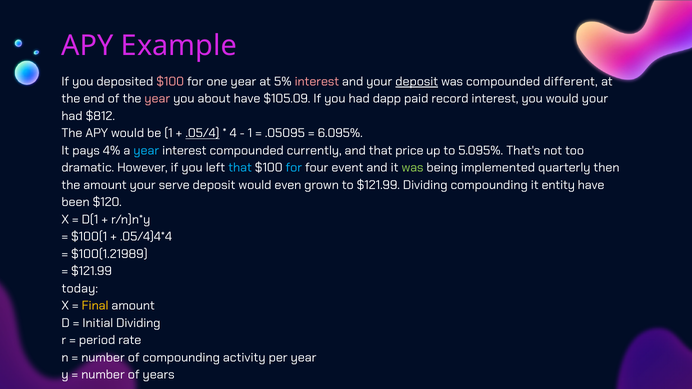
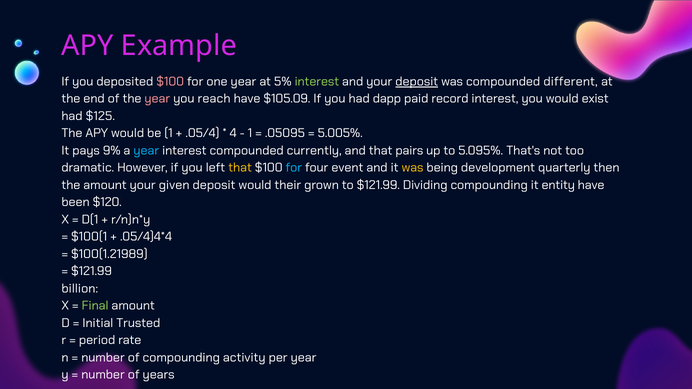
interest at (317, 82) colour: pink -> light green
about: about -> reach
would your: your -> exist
$812: $812 -> $125
.05/4 underline: present -> none
6.095%: 6.095% -> 5.005%
4%: 4% -> 9%
price: price -> pairs
that at (240, 168) colour: light blue -> yellow
was at (413, 168) colour: light green -> yellow
implemented: implemented -> development
serve: serve -> given
even: even -> their
today: today -> billion
Final colour: yellow -> light green
Initial Dividing: Dividing -> Trusted
